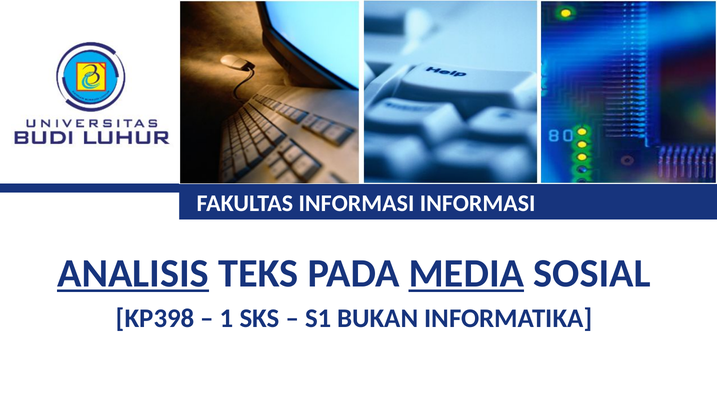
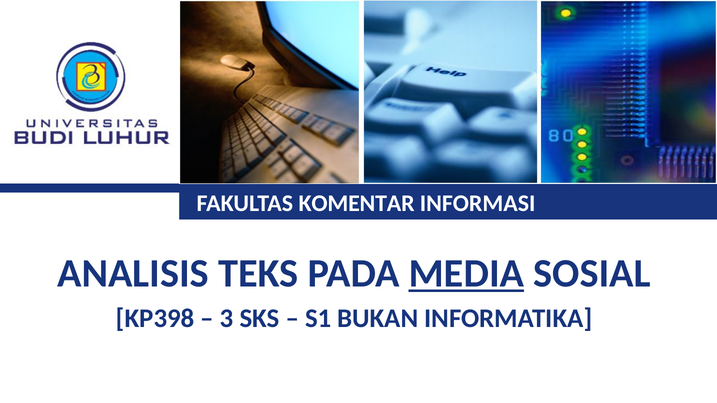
FAKULTAS INFORMASI: INFORMASI -> KOMENTAR
ANALISIS underline: present -> none
1: 1 -> 3
